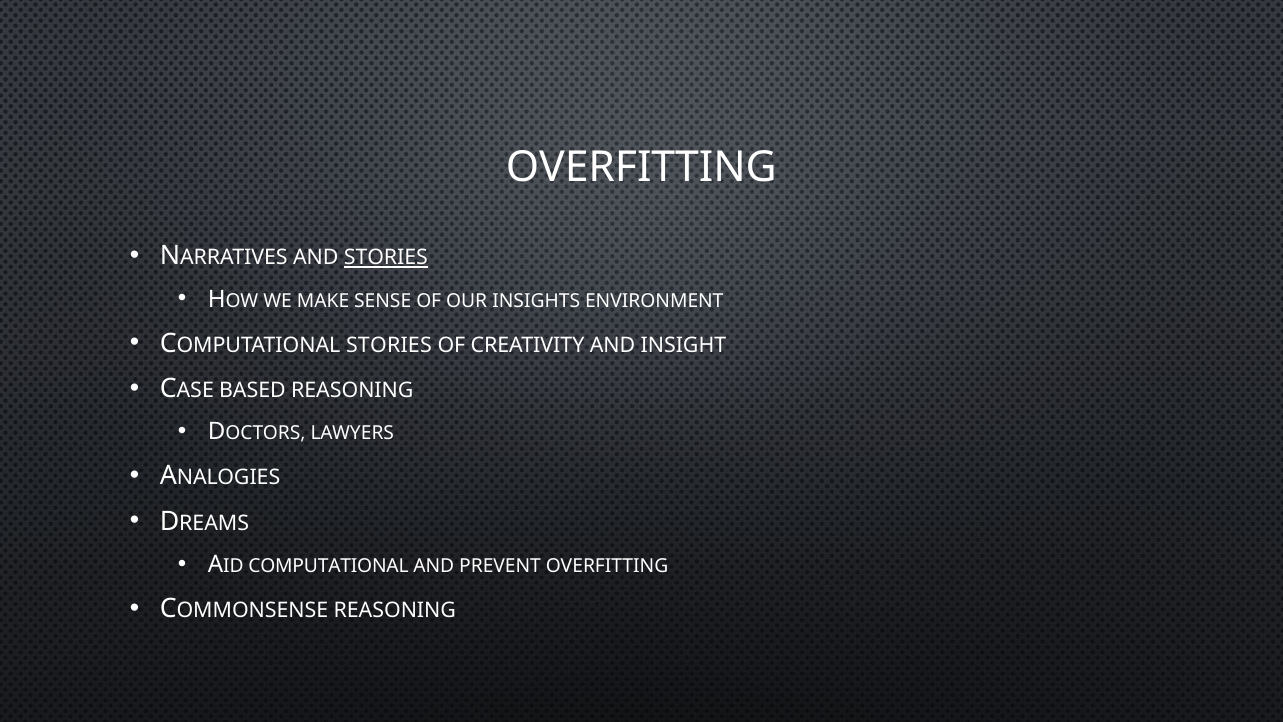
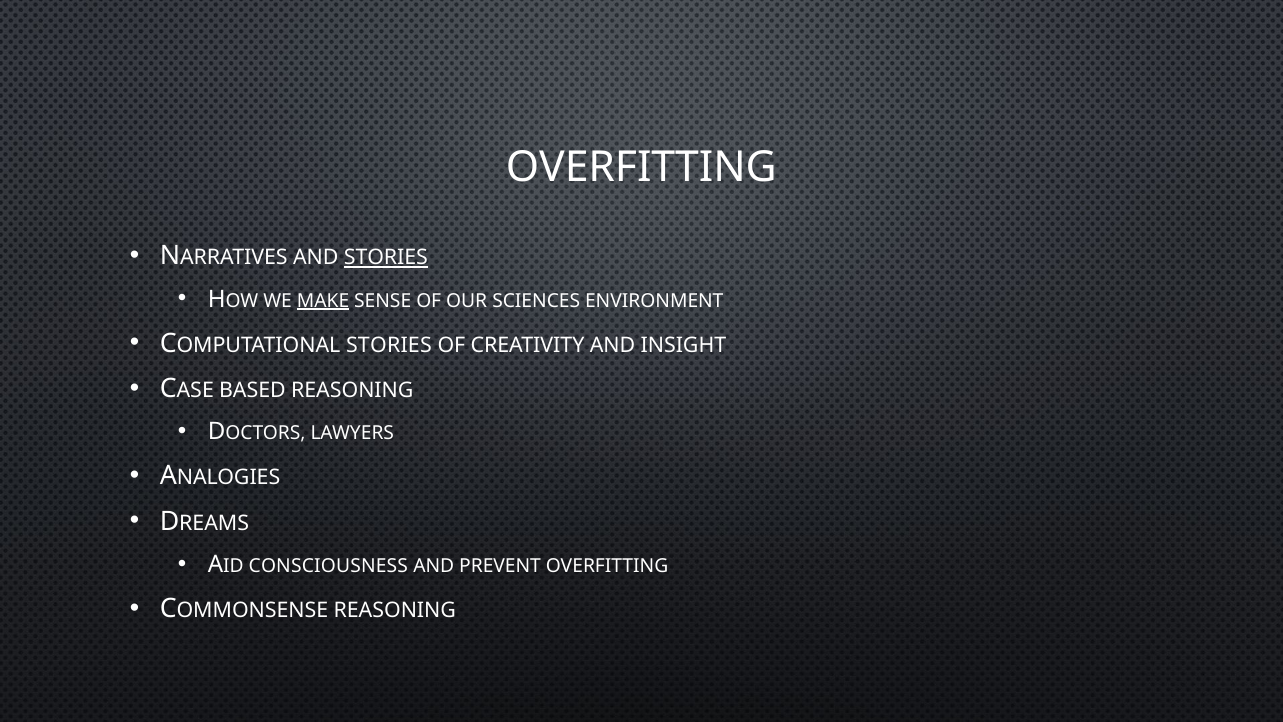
MAKE underline: none -> present
INSIGHTS: INSIGHTS -> SCIENCES
COMPUTATIONAL: COMPUTATIONAL -> CONSCIOUSNESS
